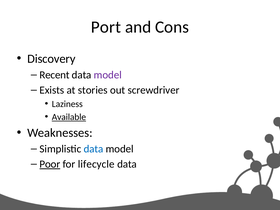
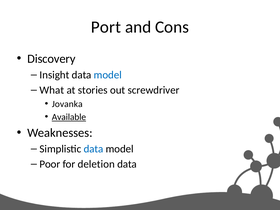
Recent: Recent -> Insight
model at (108, 75) colour: purple -> blue
Exists: Exists -> What
Laziness: Laziness -> Jovanka
Poor underline: present -> none
lifecycle: lifecycle -> deletion
